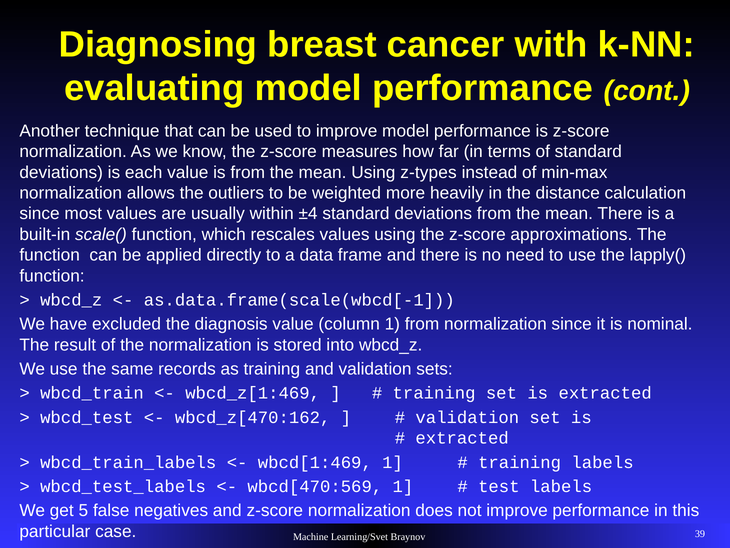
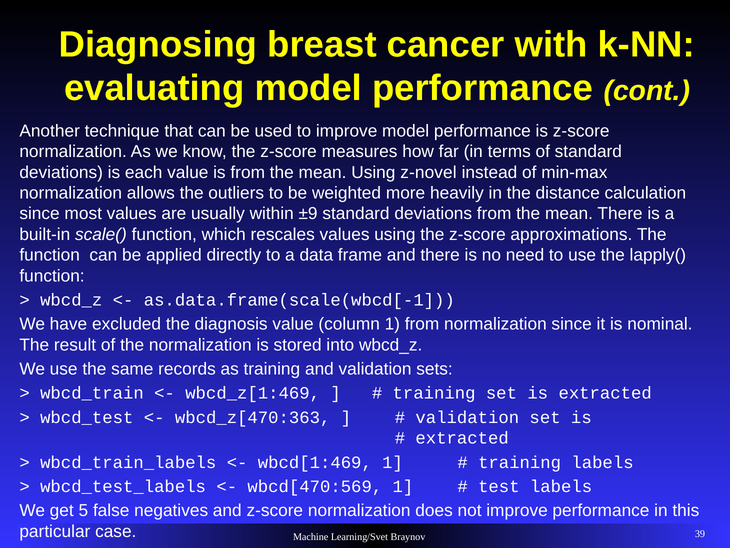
z-types: z-types -> z-novel
±4: ±4 -> ±9
wbcd_z[470:162: wbcd_z[470:162 -> wbcd_z[470:363
